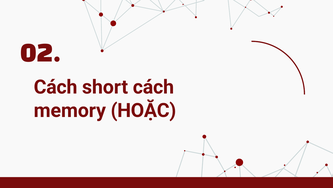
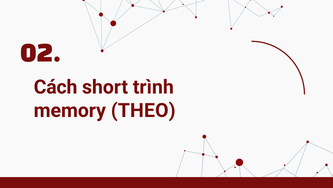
short cách: cách -> trình
HOẶC: HOẶC -> THEO
